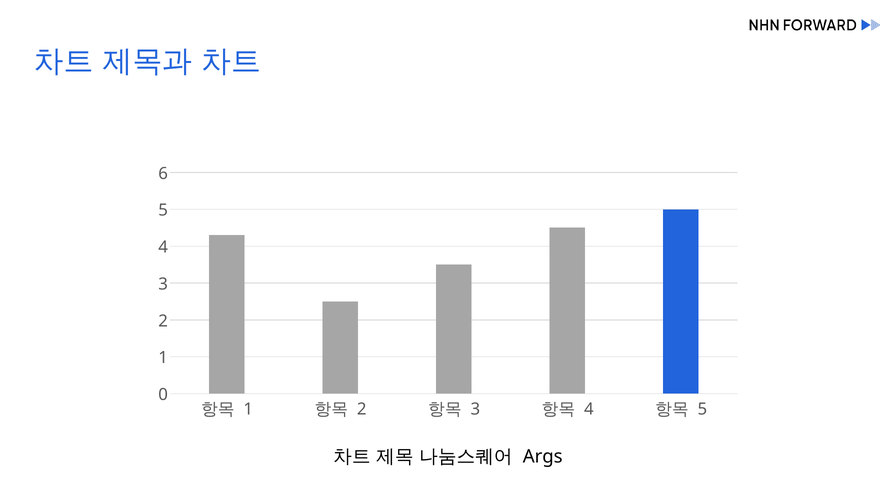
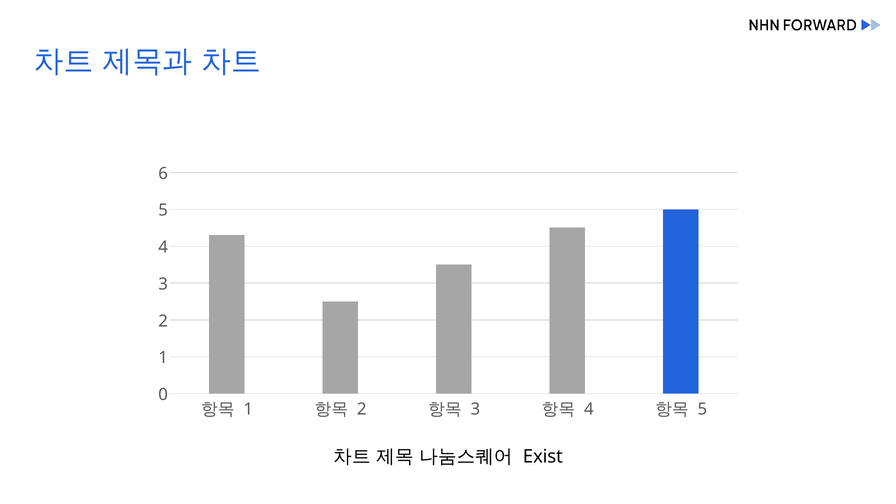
Args: Args -> Exist
